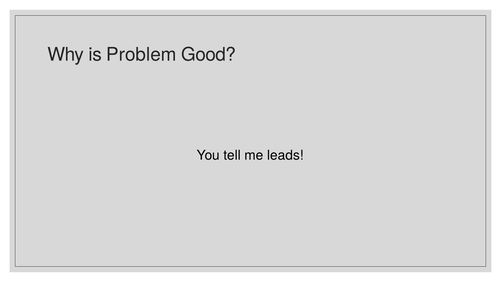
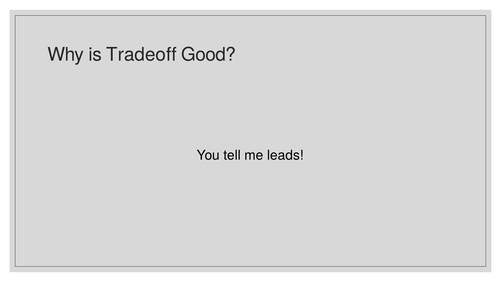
Problem: Problem -> Tradeoff
